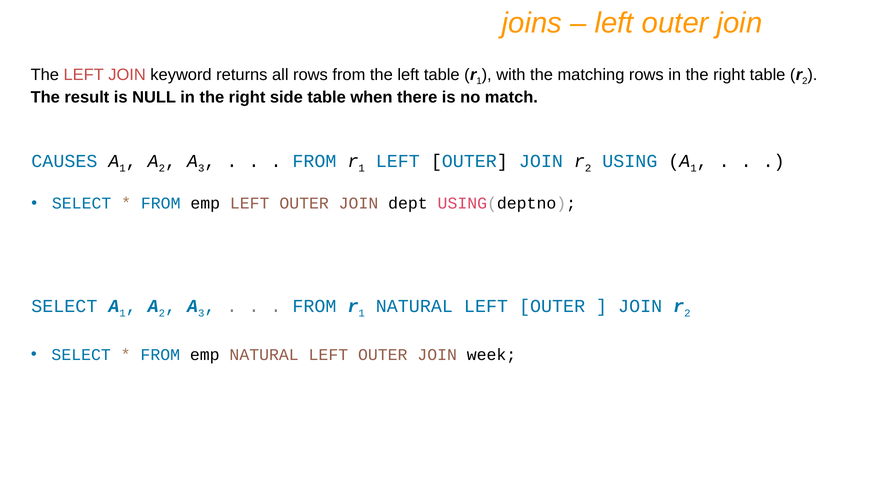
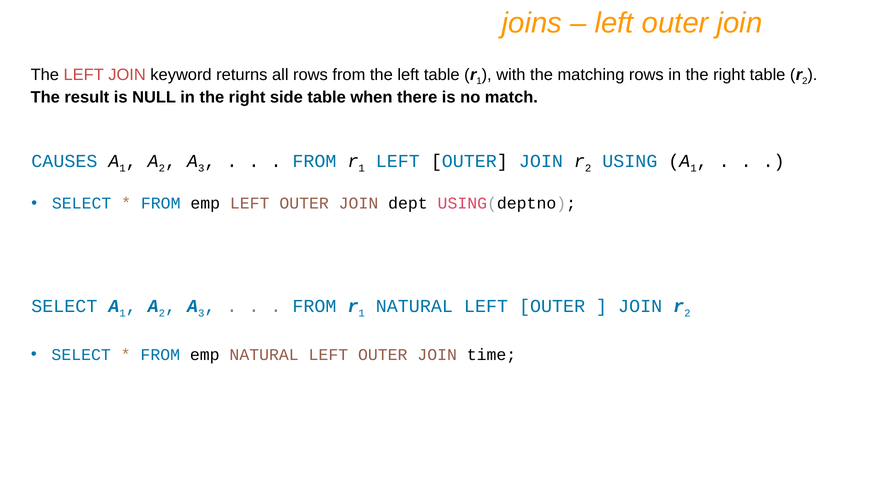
week: week -> time
